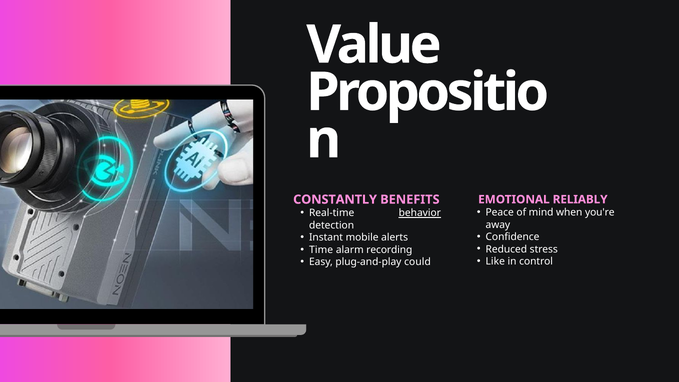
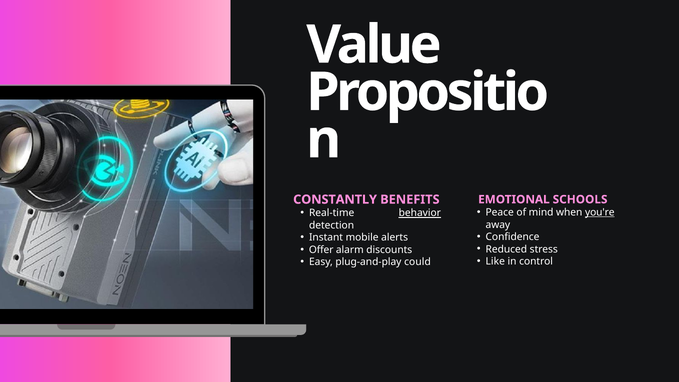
RELIABLY: RELIABLY -> SCHOOLS
you're underline: none -> present
Time: Time -> Offer
recording: recording -> discounts
